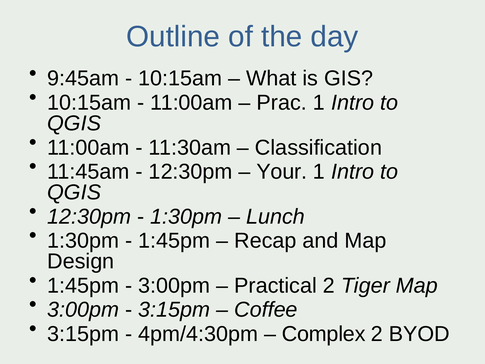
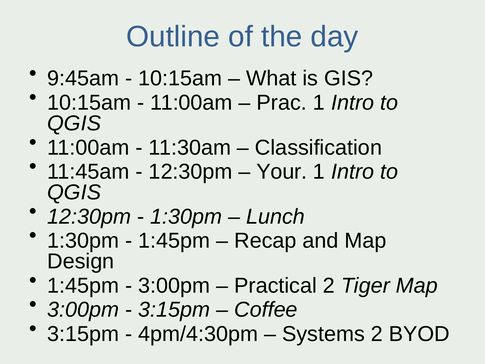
Complex: Complex -> Systems
